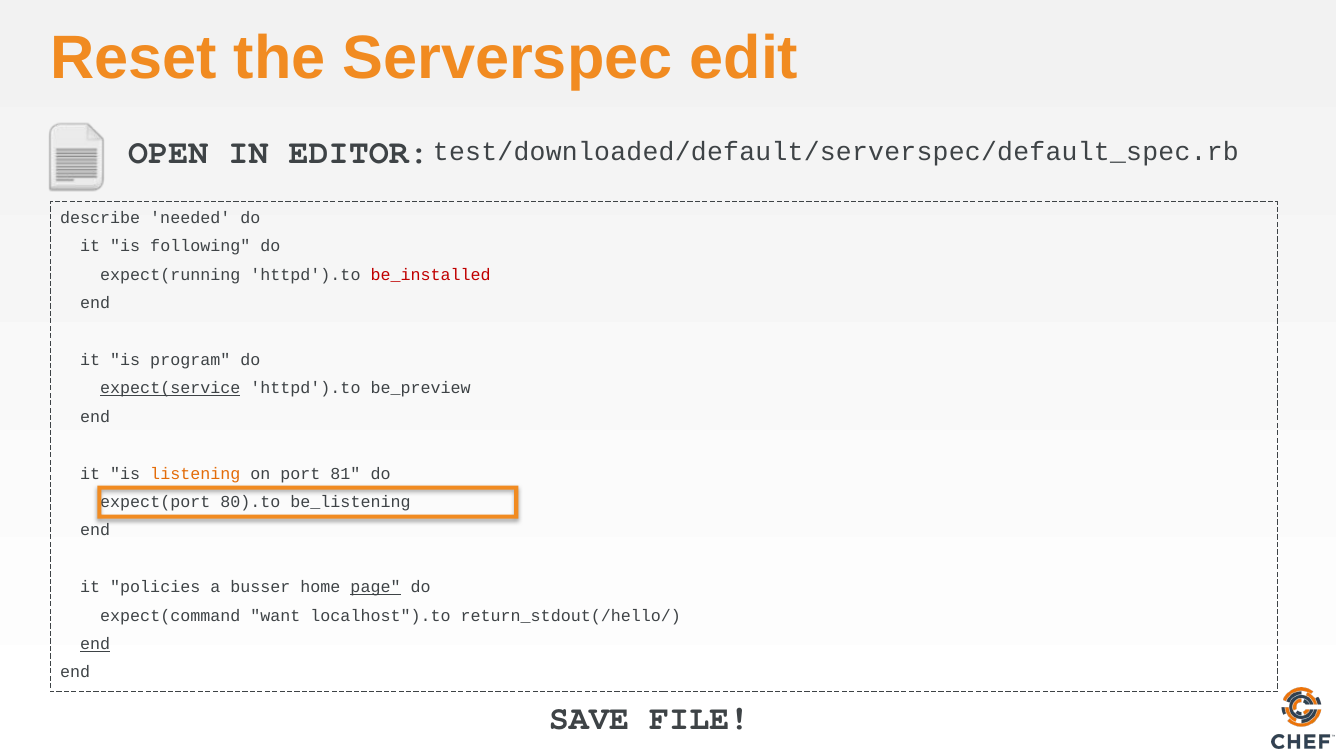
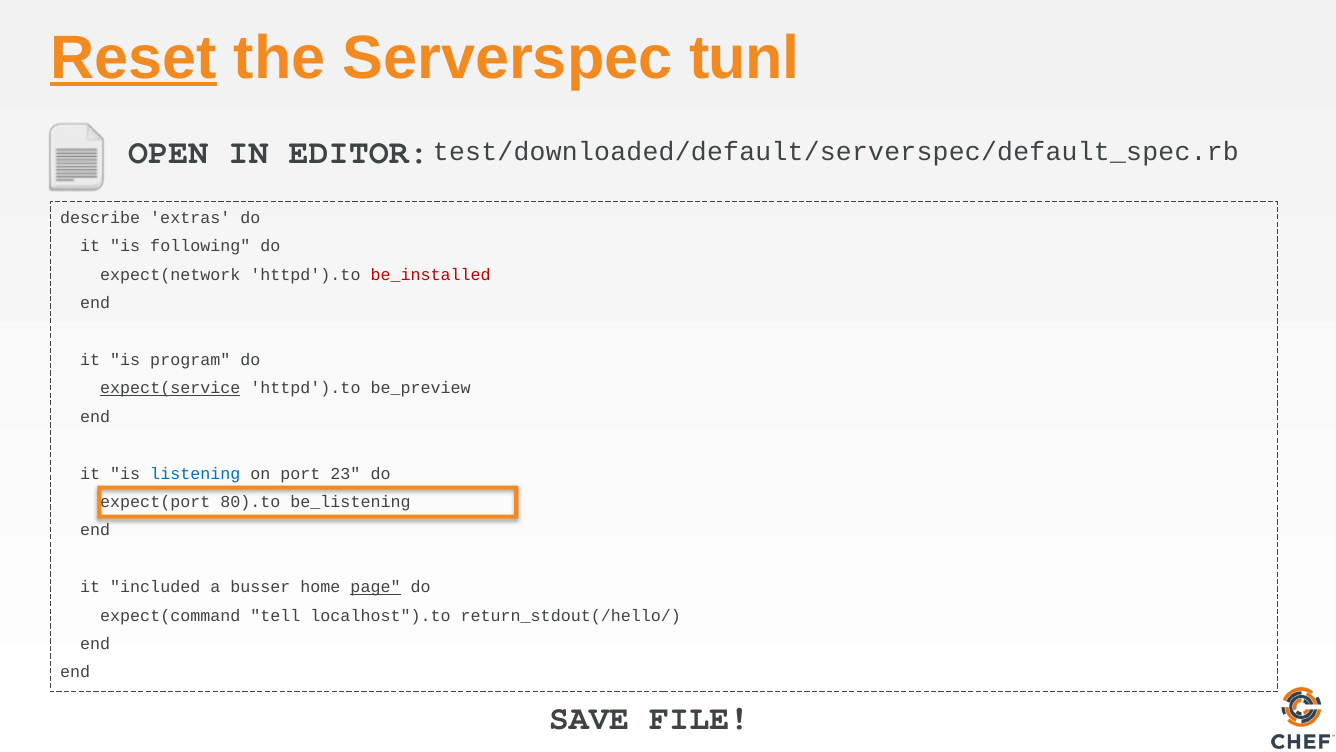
Reset underline: none -> present
edit: edit -> tunl
needed: needed -> extras
expect(running: expect(running -> expect(network
listening colour: orange -> blue
81: 81 -> 23
policies: policies -> included
want: want -> tell
end at (95, 644) underline: present -> none
